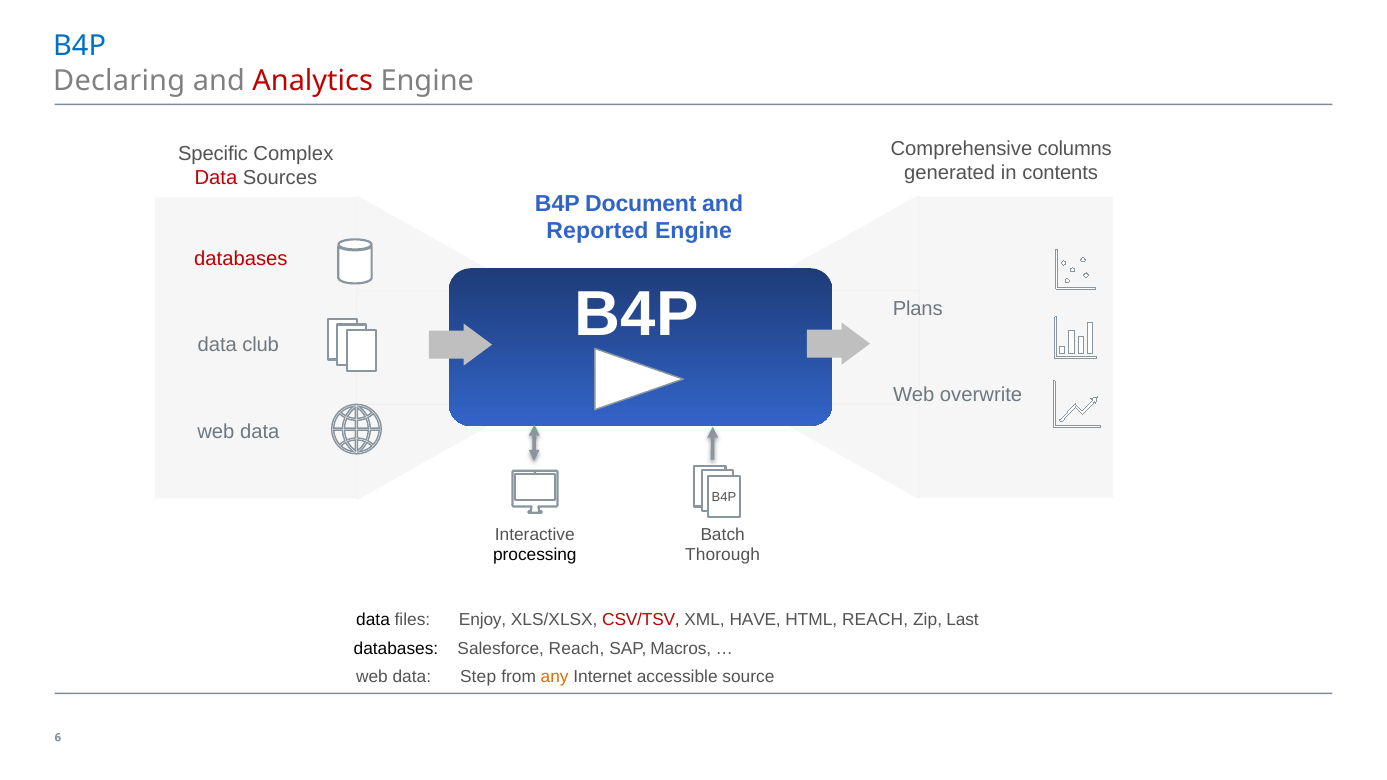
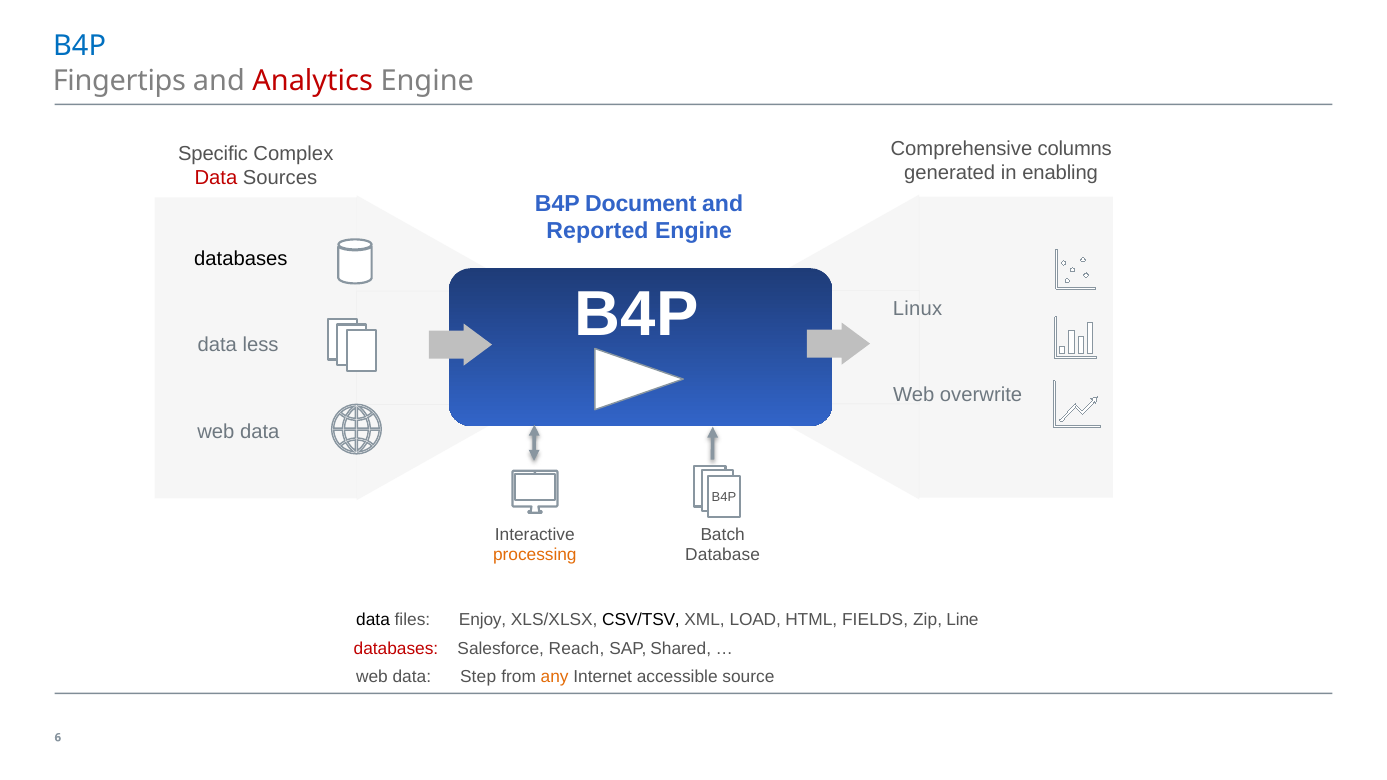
Declaring: Declaring -> Fingertips
contents: contents -> enabling
databases at (241, 259) colour: red -> black
Plans: Plans -> Linux
club: club -> less
processing colour: black -> orange
Thorough: Thorough -> Database
CSV/TSV colour: red -> black
HAVE: HAVE -> LOAD
HTML REACH: REACH -> FIELDS
Last: Last -> Line
databases at (396, 648) colour: black -> red
Macros: Macros -> Shared
